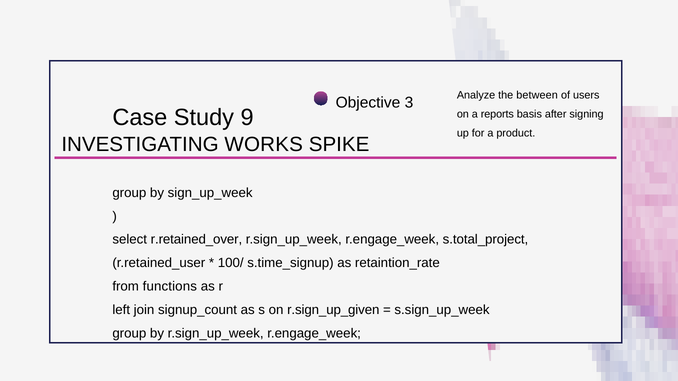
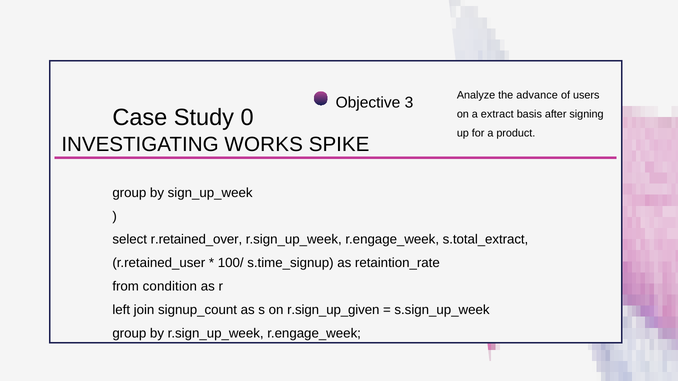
between: between -> advance
9: 9 -> 0
reports: reports -> extract
s.total_project: s.total_project -> s.total_extract
functions: functions -> condition
